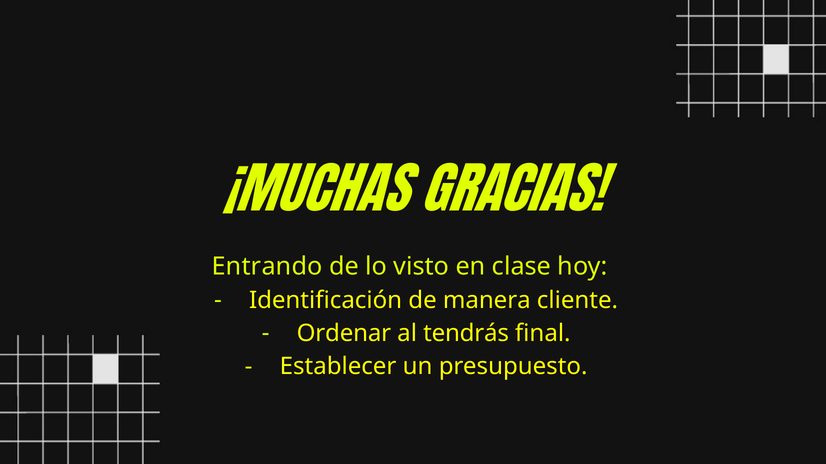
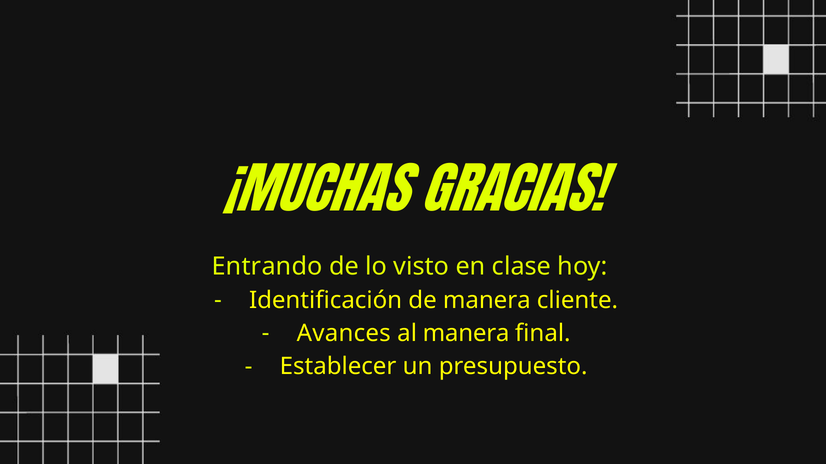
Ordenar: Ordenar -> Avances
al tendrás: tendrás -> manera
